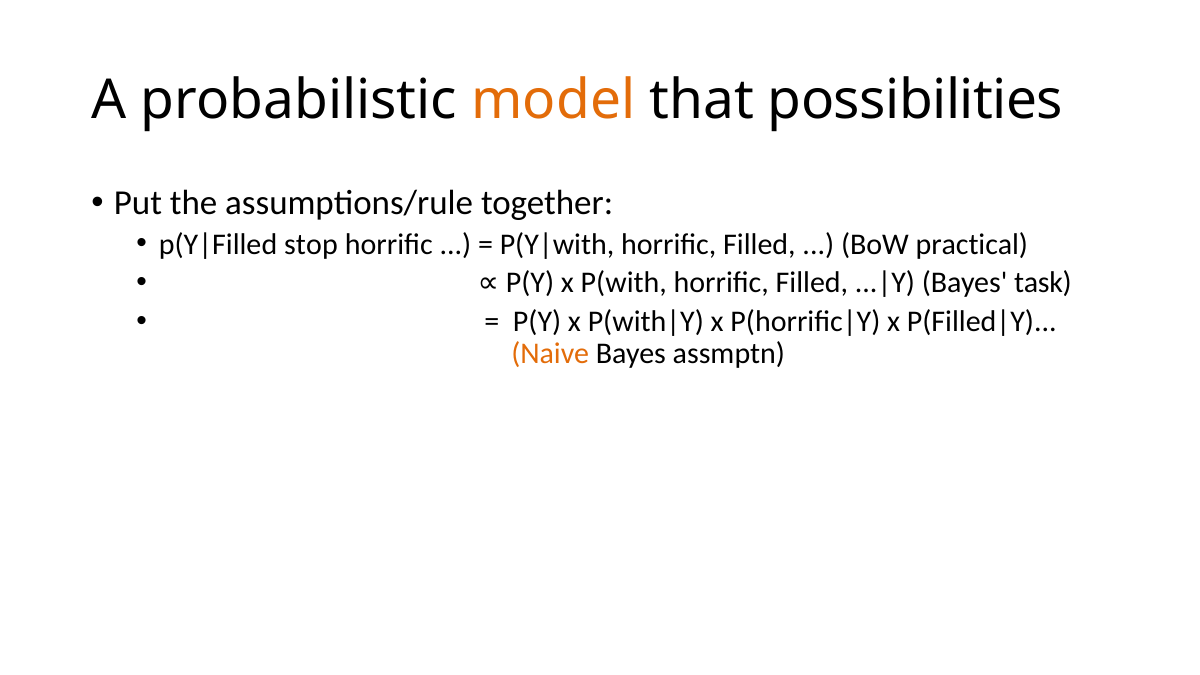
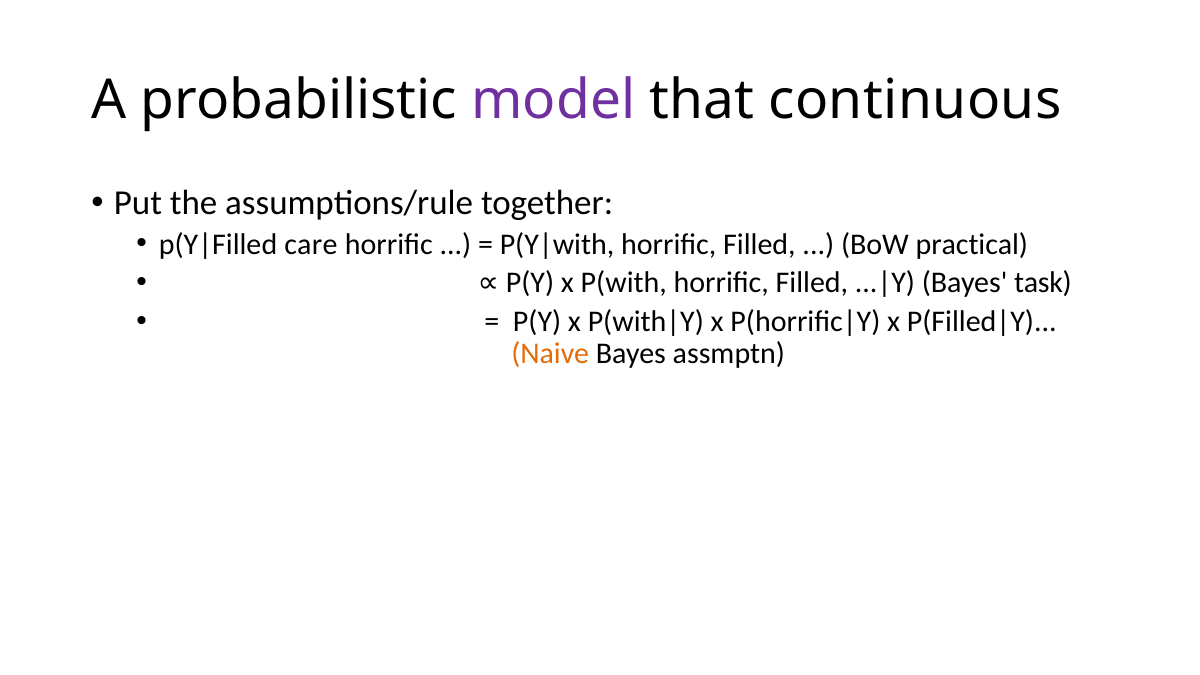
model colour: orange -> purple
possibilities: possibilities -> continuous
stop: stop -> care
